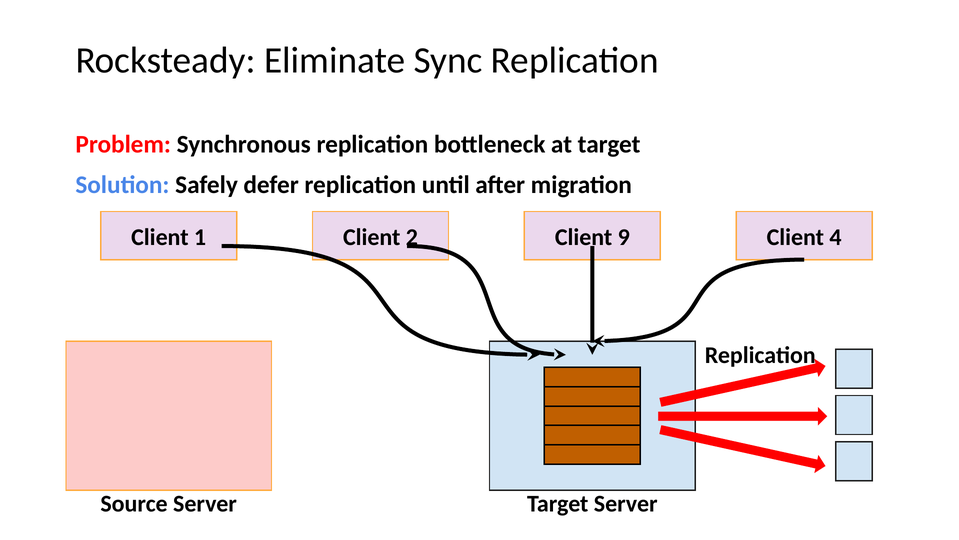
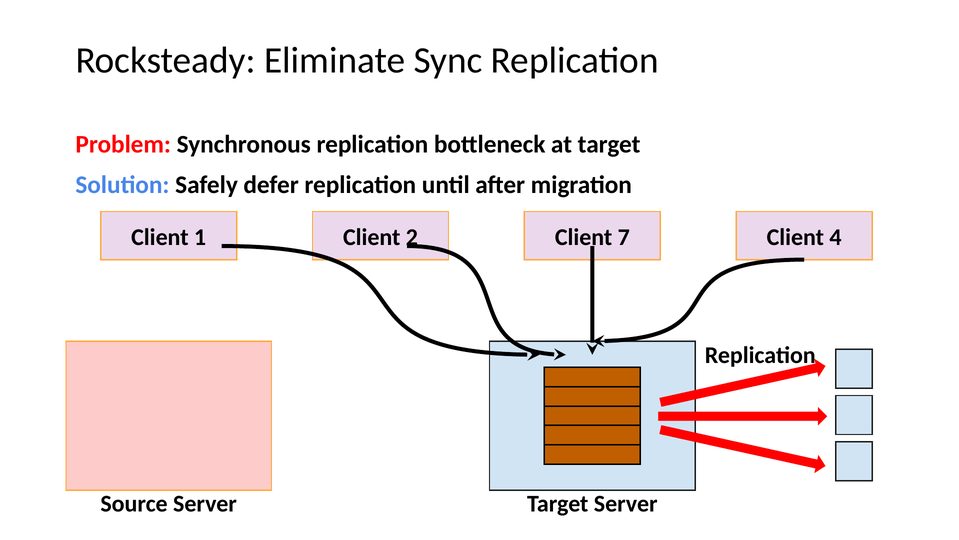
9: 9 -> 7
